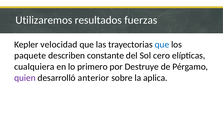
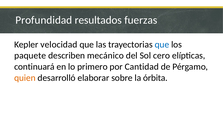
Utilizaremos: Utilizaremos -> Profundidad
constante: constante -> mecánico
cualquiera: cualquiera -> continuará
Destruye: Destruye -> Cantidad
quien colour: purple -> orange
anterior: anterior -> elaborar
aplica: aplica -> órbita
